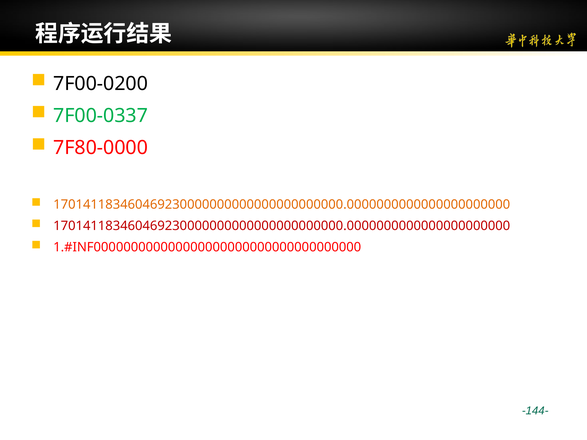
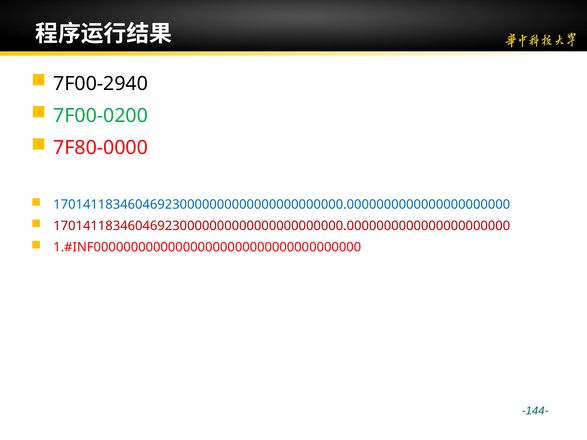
7F00-0200: 7F00-0200 -> 7F00-2940
7F00-0337: 7F00-0337 -> 7F00-0200
170141183460469230000000000000000000000.0000000000000000000000 at (282, 205) colour: orange -> blue
